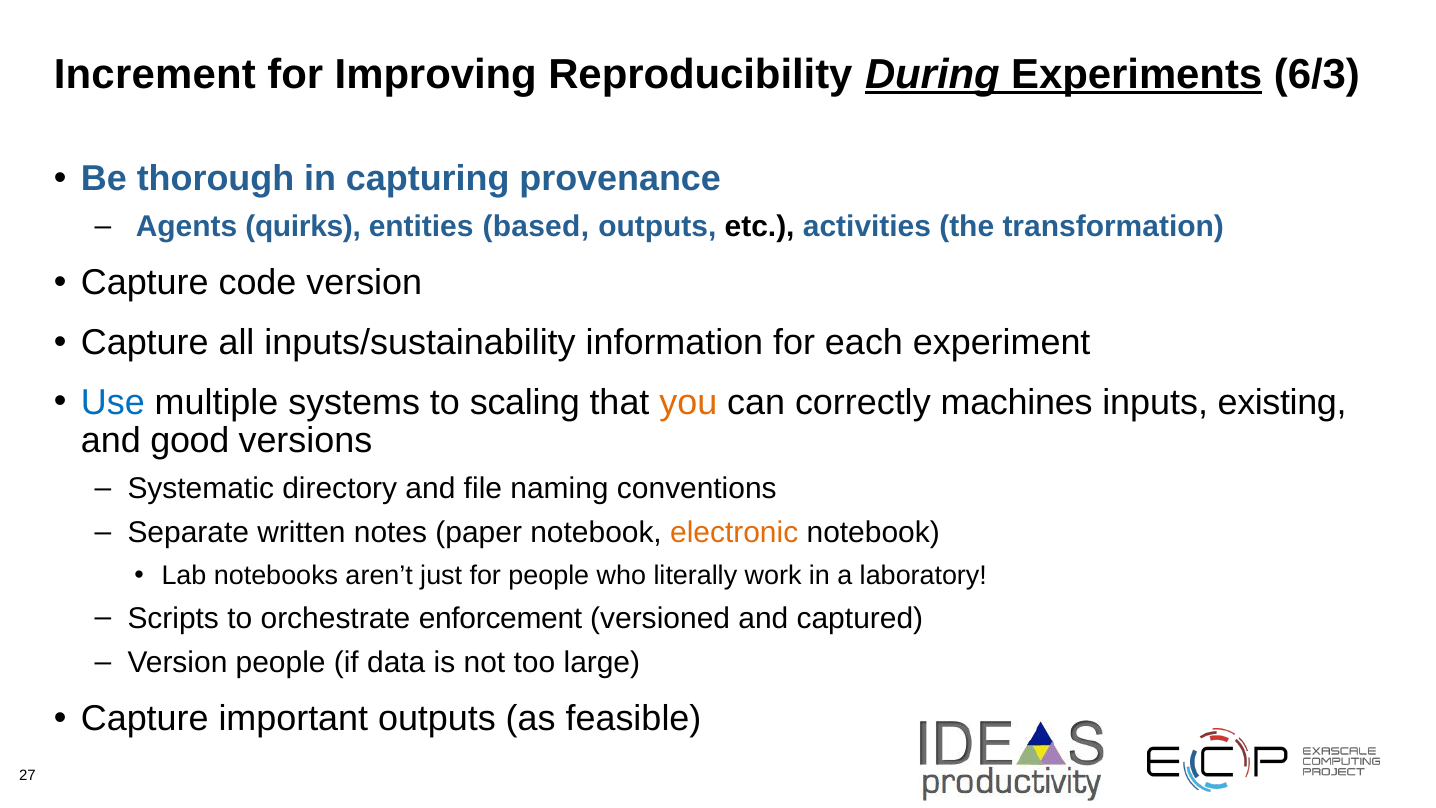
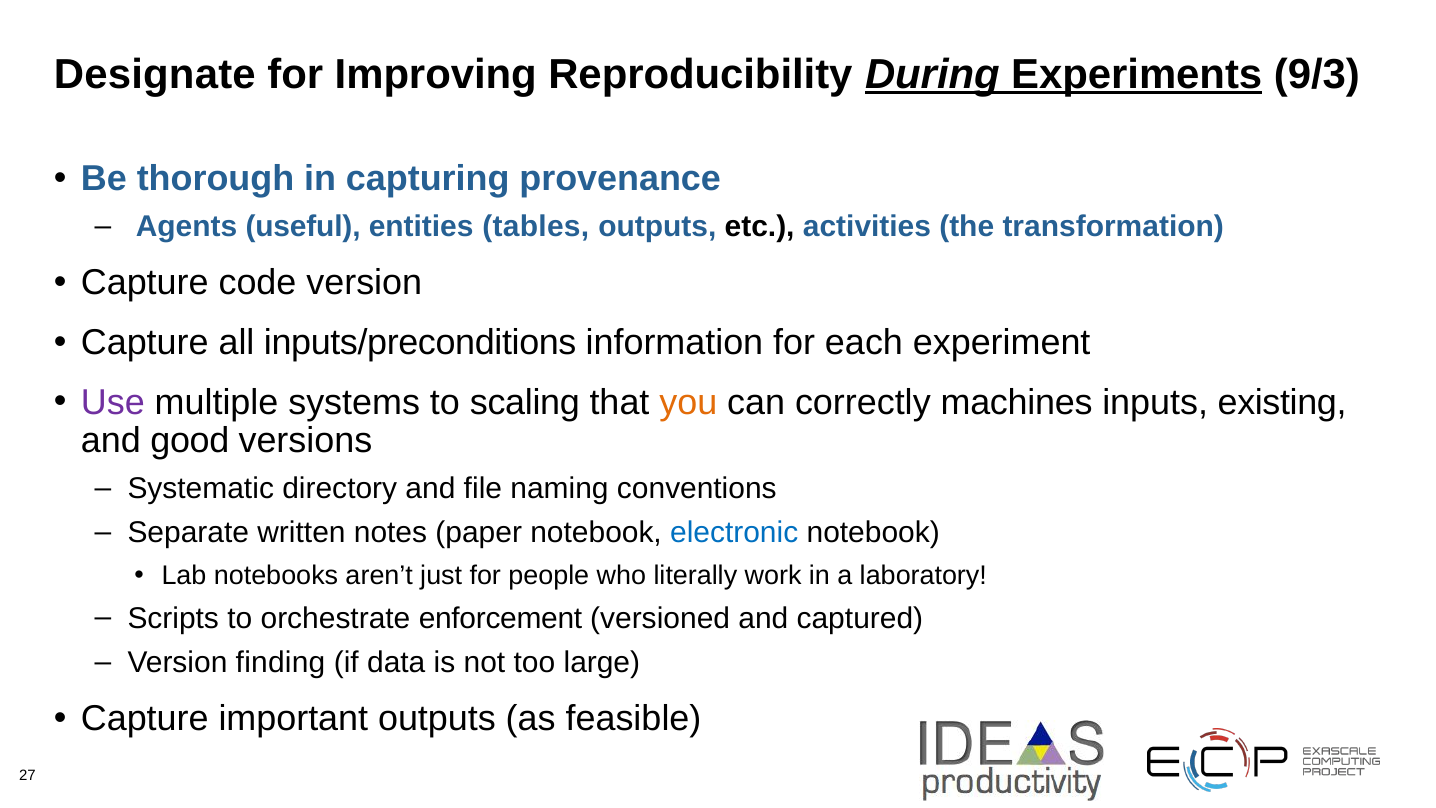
Increment: Increment -> Designate
6/3: 6/3 -> 9/3
quirks: quirks -> useful
based: based -> tables
inputs/sustainability: inputs/sustainability -> inputs/preconditions
Use colour: blue -> purple
electronic colour: orange -> blue
Version people: people -> finding
